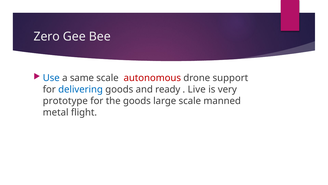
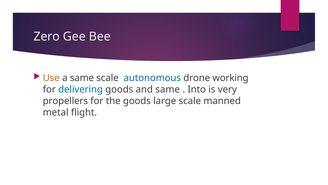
Use colour: blue -> orange
autonomous colour: red -> blue
support: support -> working
and ready: ready -> same
Live: Live -> Into
prototype: prototype -> propellers
